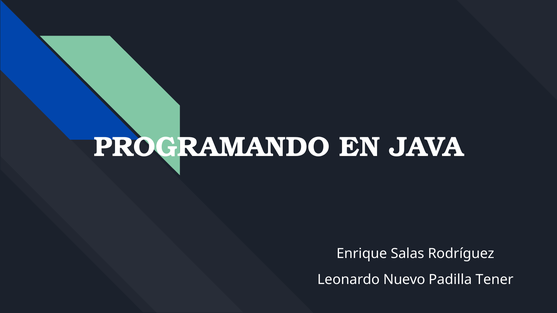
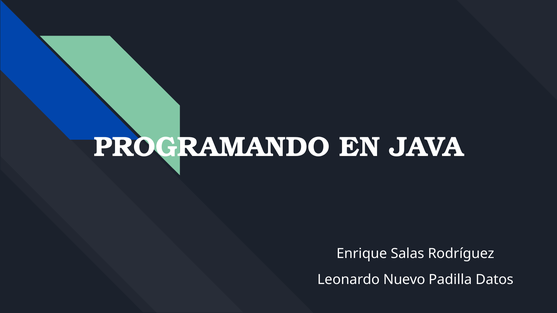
Tener: Tener -> Datos
